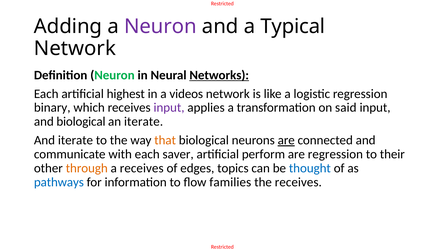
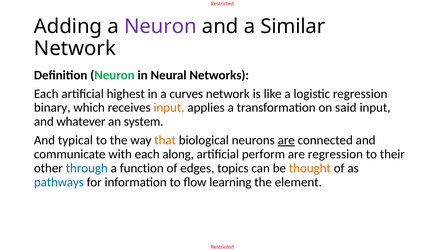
Typical: Typical -> Similar
Networks underline: present -> none
videos: videos -> curves
input at (169, 108) colour: purple -> orange
and biological: biological -> whatever
an iterate: iterate -> system
And iterate: iterate -> typical
saver: saver -> along
through colour: orange -> blue
a receives: receives -> function
thought colour: blue -> orange
families: families -> learning
the receives: receives -> element
